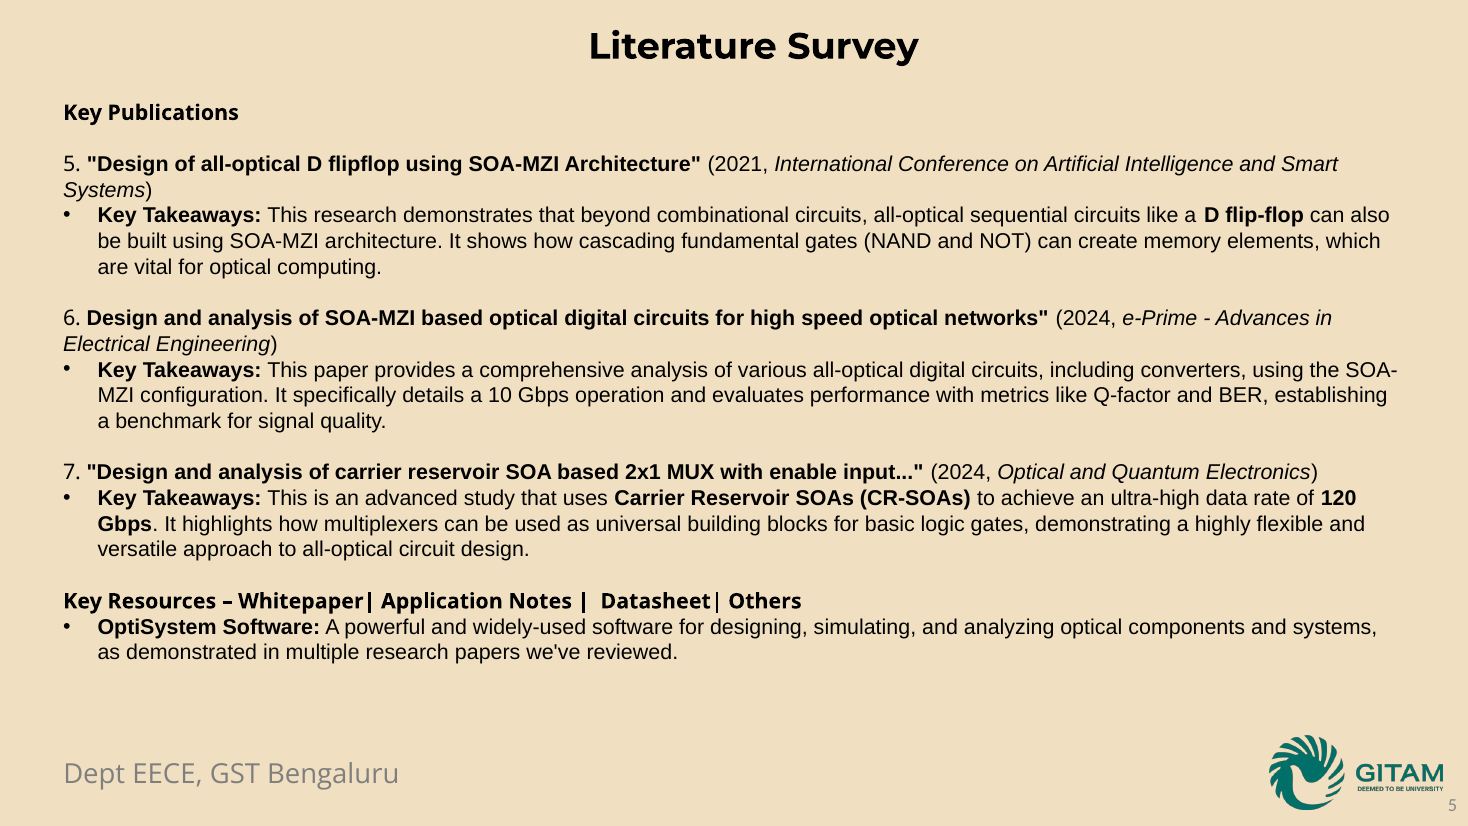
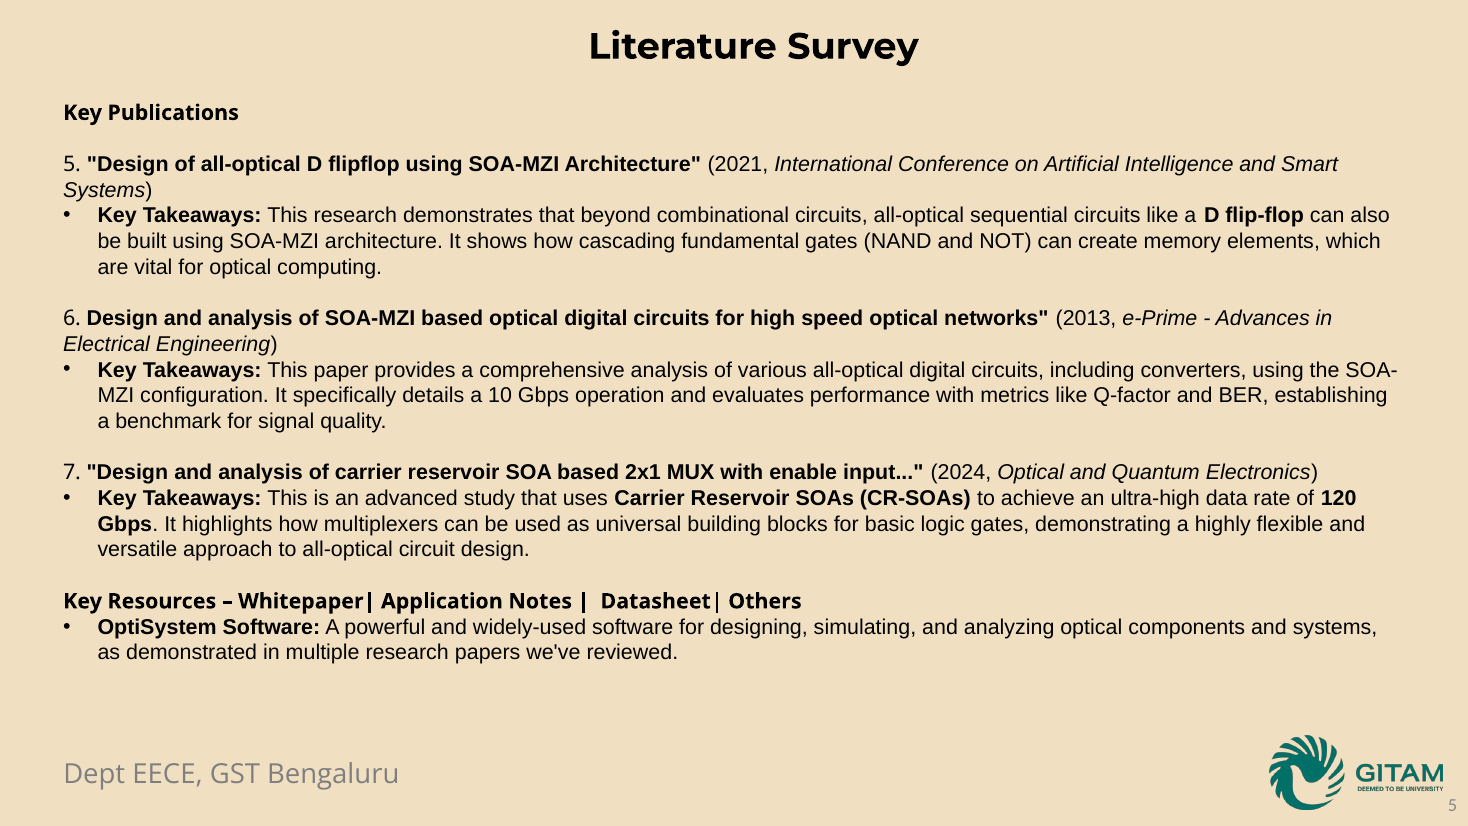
networks 2024: 2024 -> 2013
